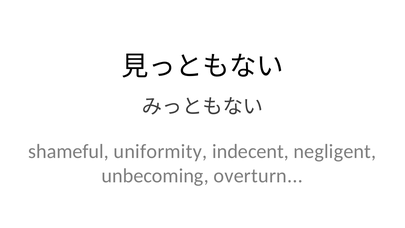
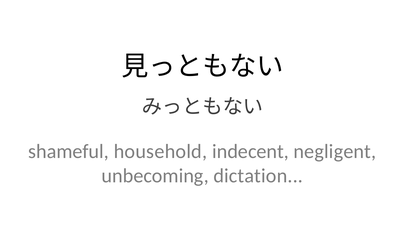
uniformity: uniformity -> household
overturn: overturn -> dictation
